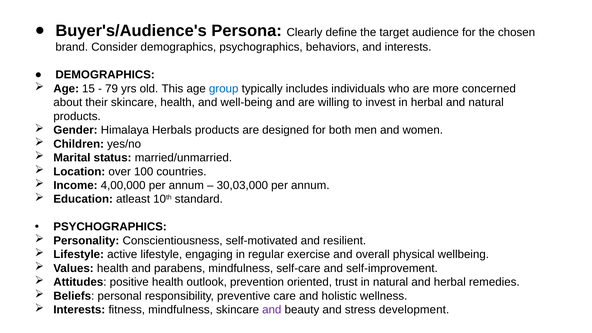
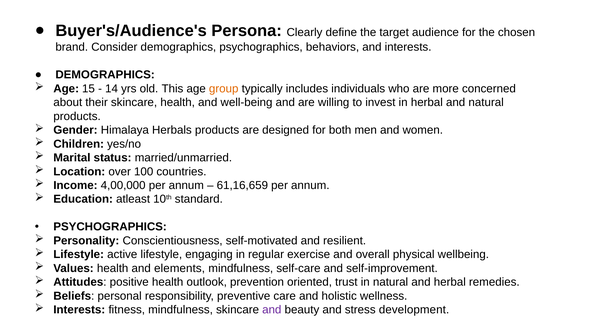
79: 79 -> 14
group colour: blue -> orange
30,03,000: 30,03,000 -> 61,16,659
parabens: parabens -> elements
